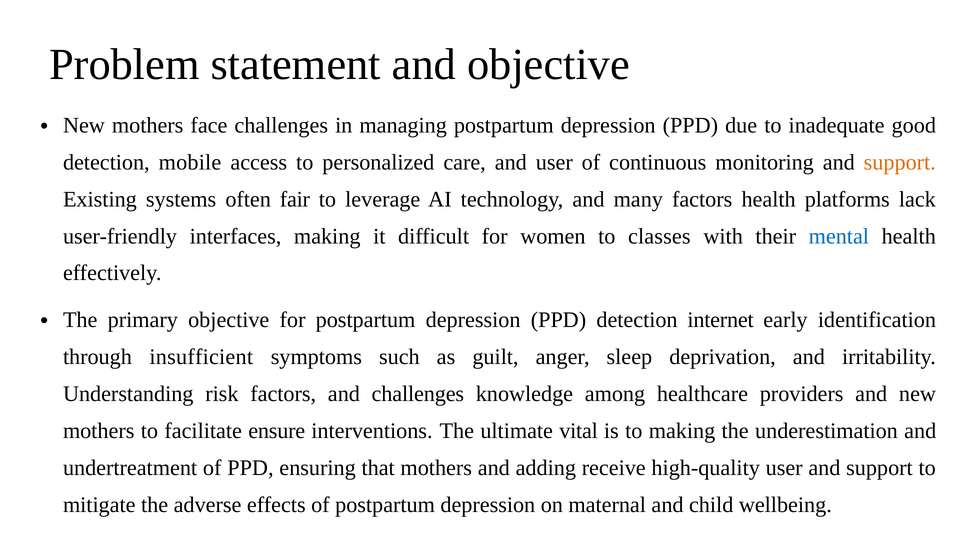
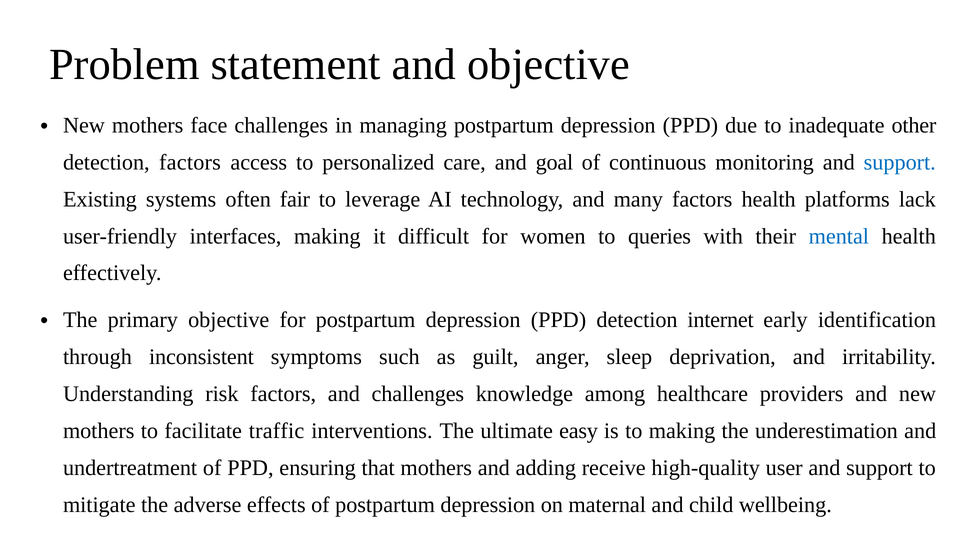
good: good -> other
detection mobile: mobile -> factors
and user: user -> goal
support at (900, 162) colour: orange -> blue
classes: classes -> queries
insufficient: insufficient -> inconsistent
ensure: ensure -> traffic
vital: vital -> easy
